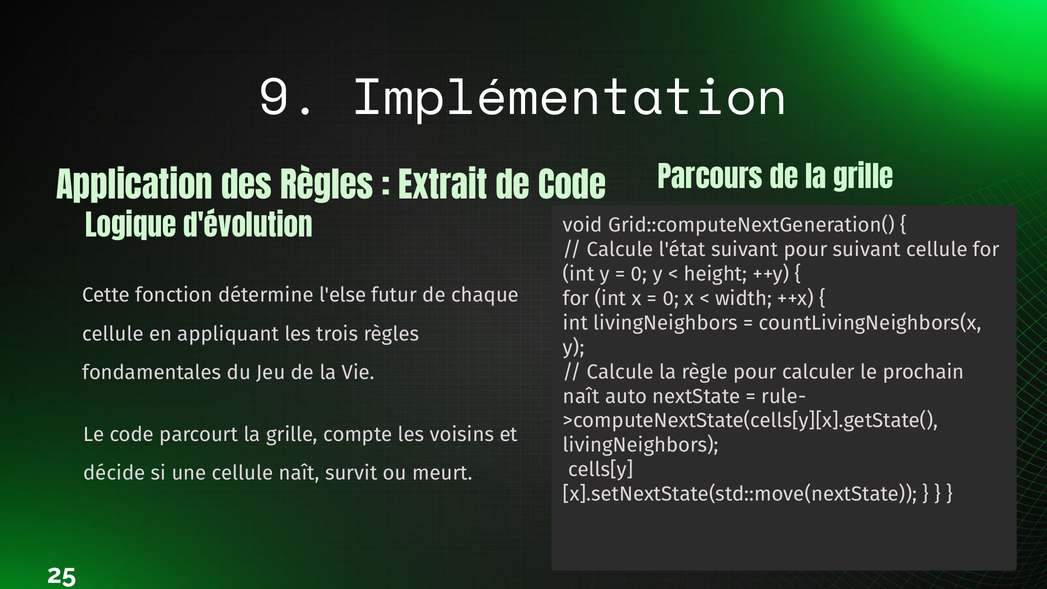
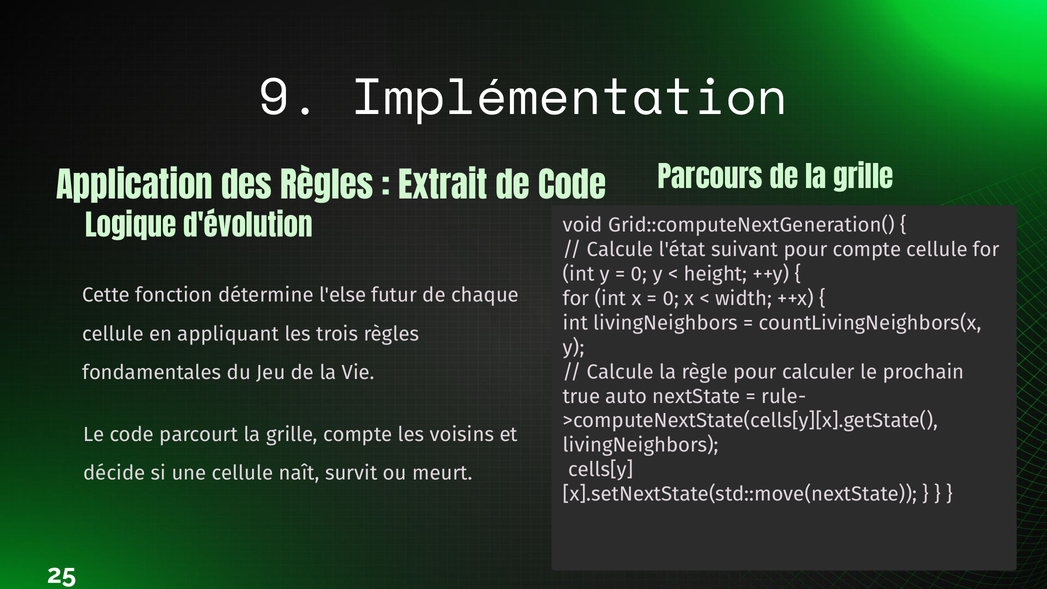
pour suivant: suivant -> compte
naît at (581, 396): naît -> true
